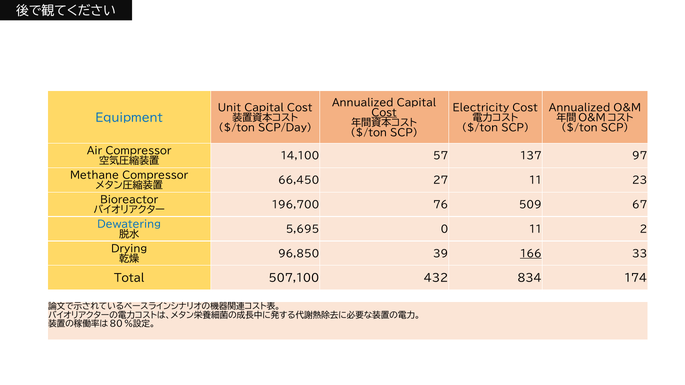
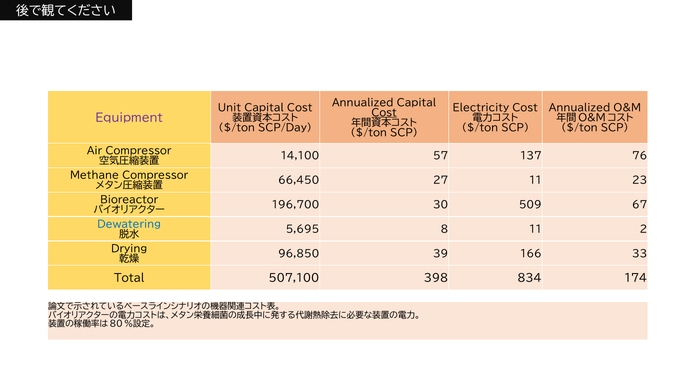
Equipment colour: blue -> purple
97: 97 -> 76
76: 76 -> 30
0: 0 -> 8
166 underline: present -> none
432: 432 -> 398
